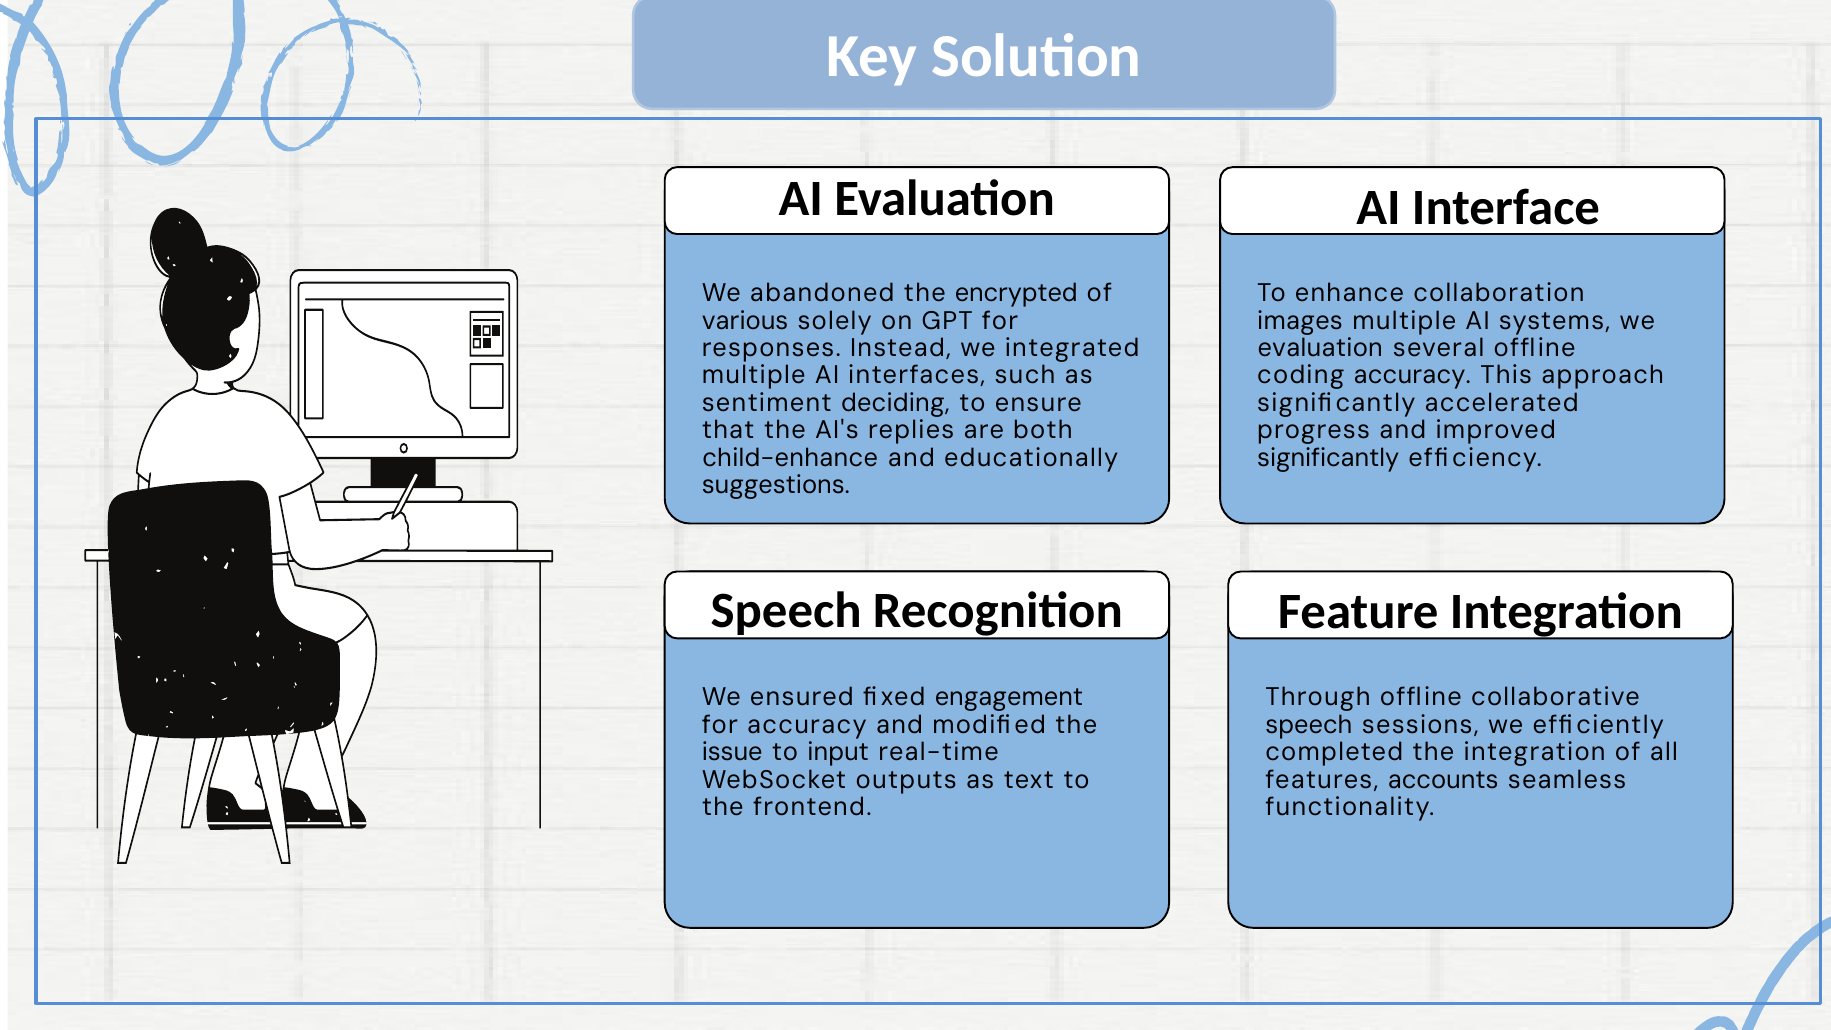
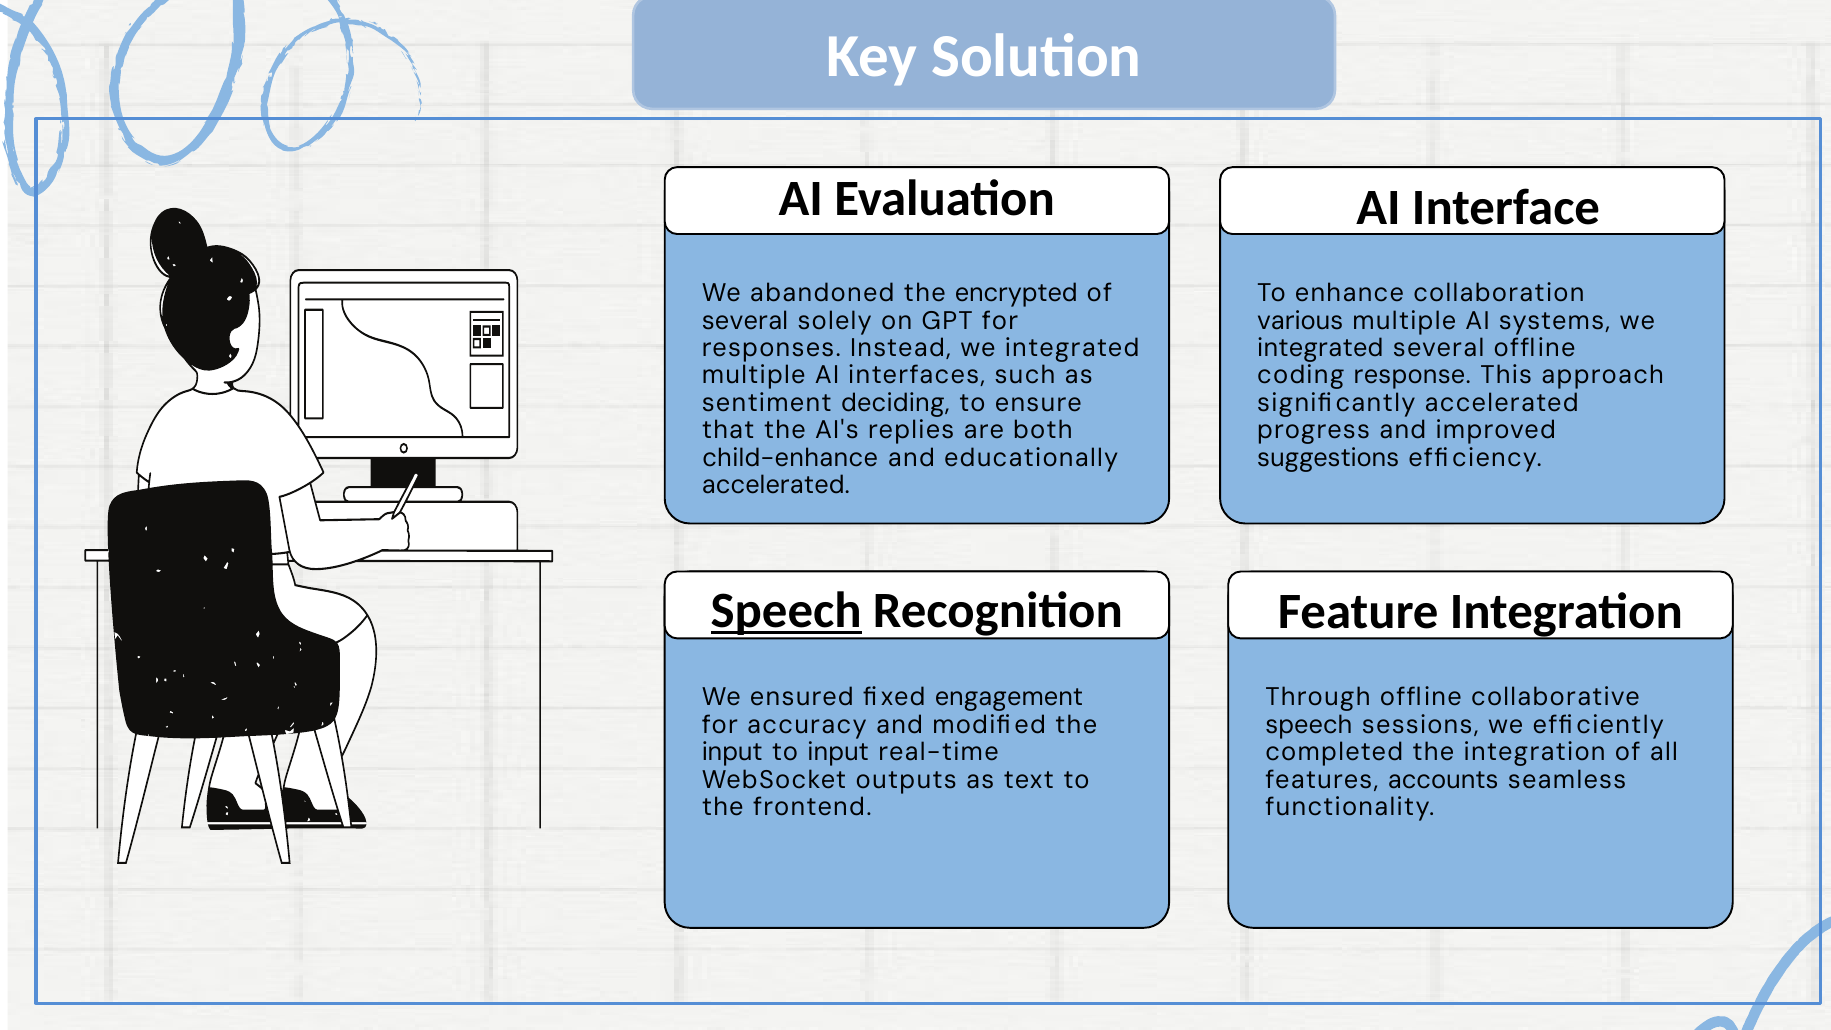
various at (745, 321): various -> several
images: images -> various
evaluation at (1320, 348): evaluation -> integrated
coding accuracy: accuracy -> response
significantly at (1328, 458): significantly -> suggestions
suggestions at (776, 485): suggestions -> accelerated
Speech at (786, 610) underline: none -> present
issue at (732, 752): issue -> input
